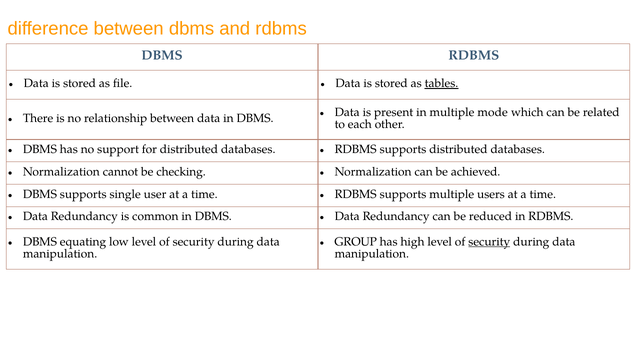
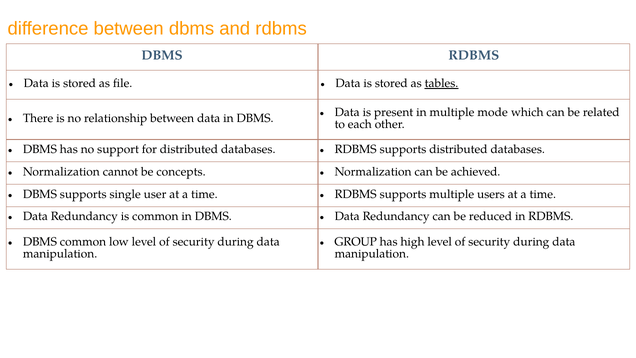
checking: checking -> concepts
DBMS equating: equating -> common
security at (489, 242) underline: present -> none
